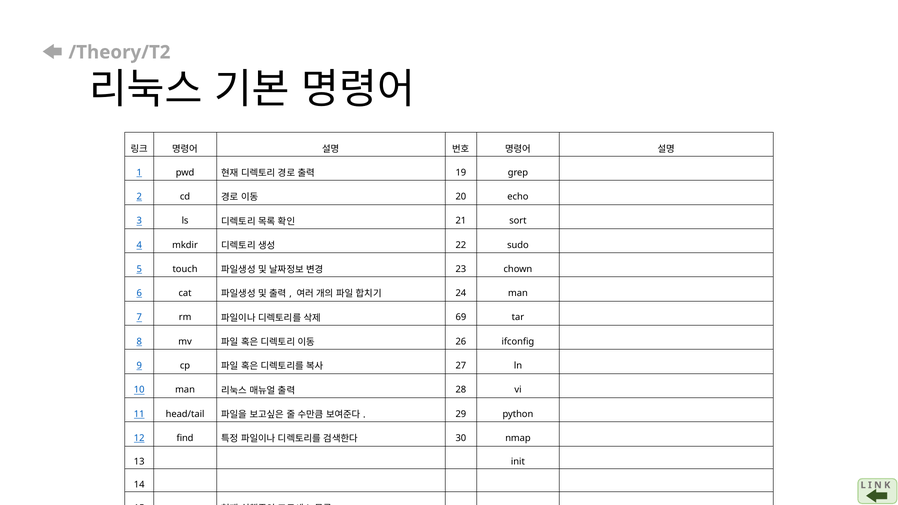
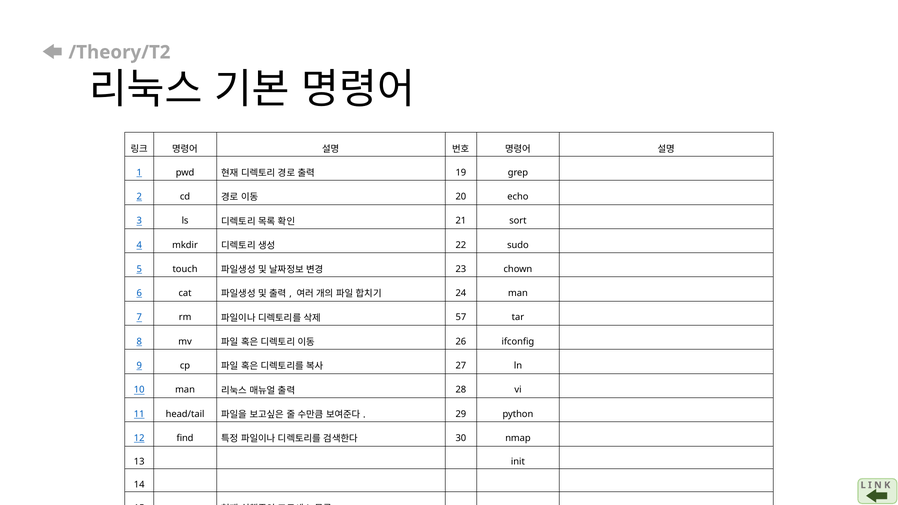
69: 69 -> 57
